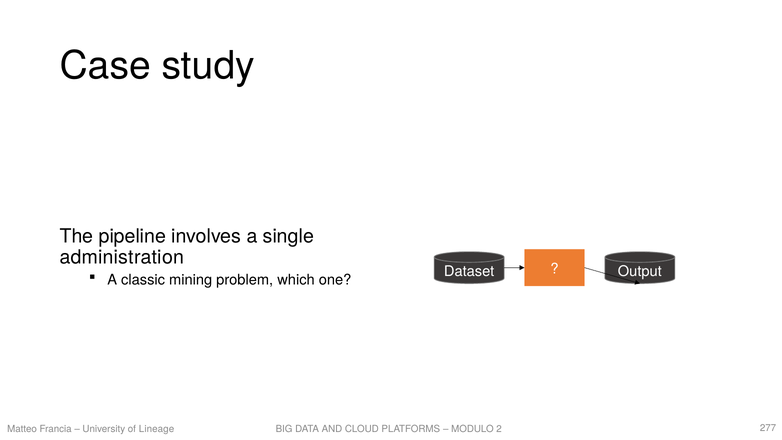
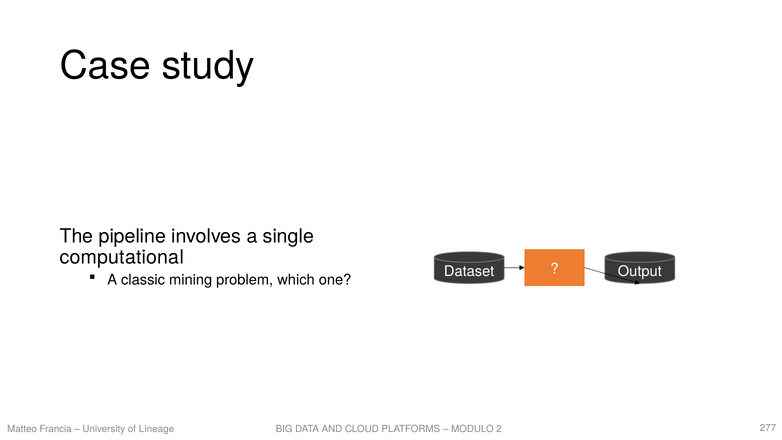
administration: administration -> computational
